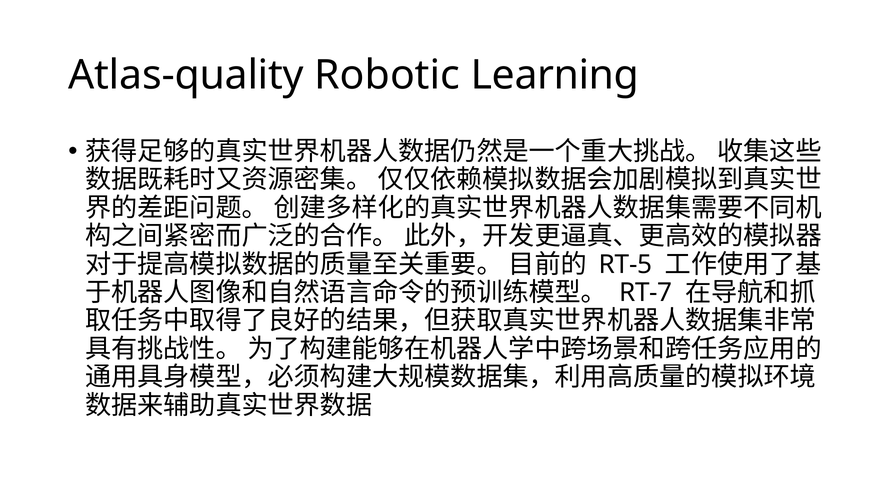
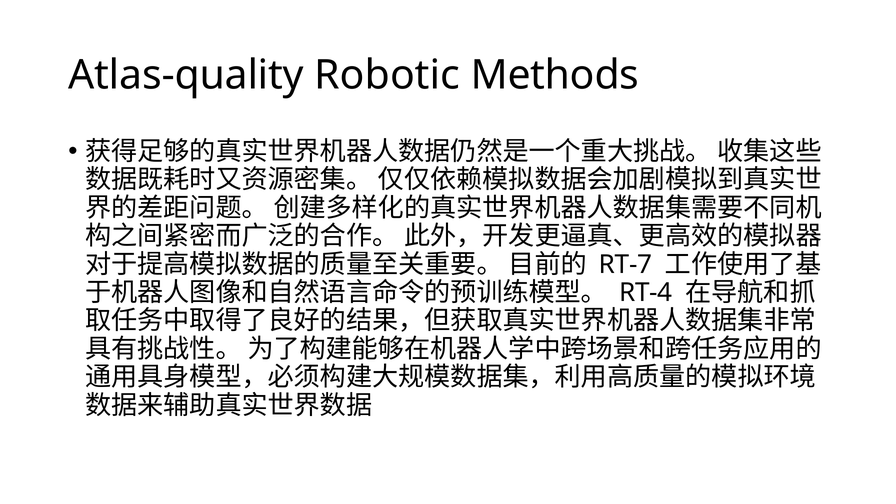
Learning: Learning -> Methods
RT-5: RT-5 -> RT-7
RT-7: RT-7 -> RT-4
